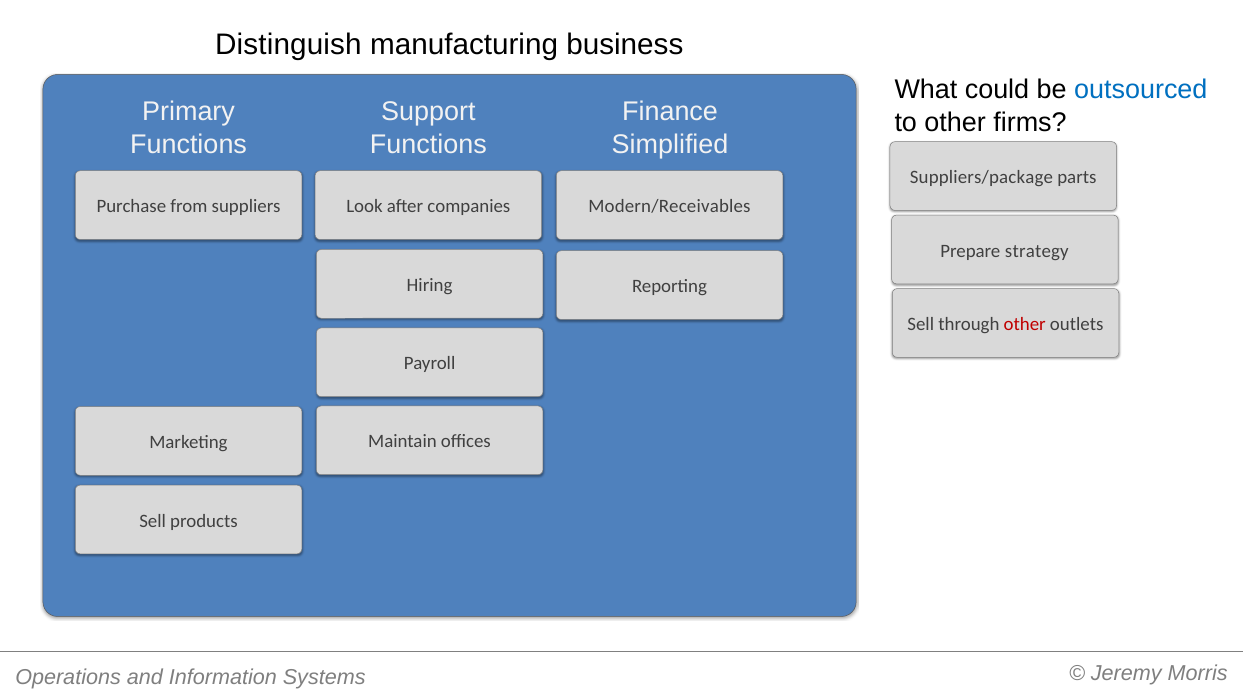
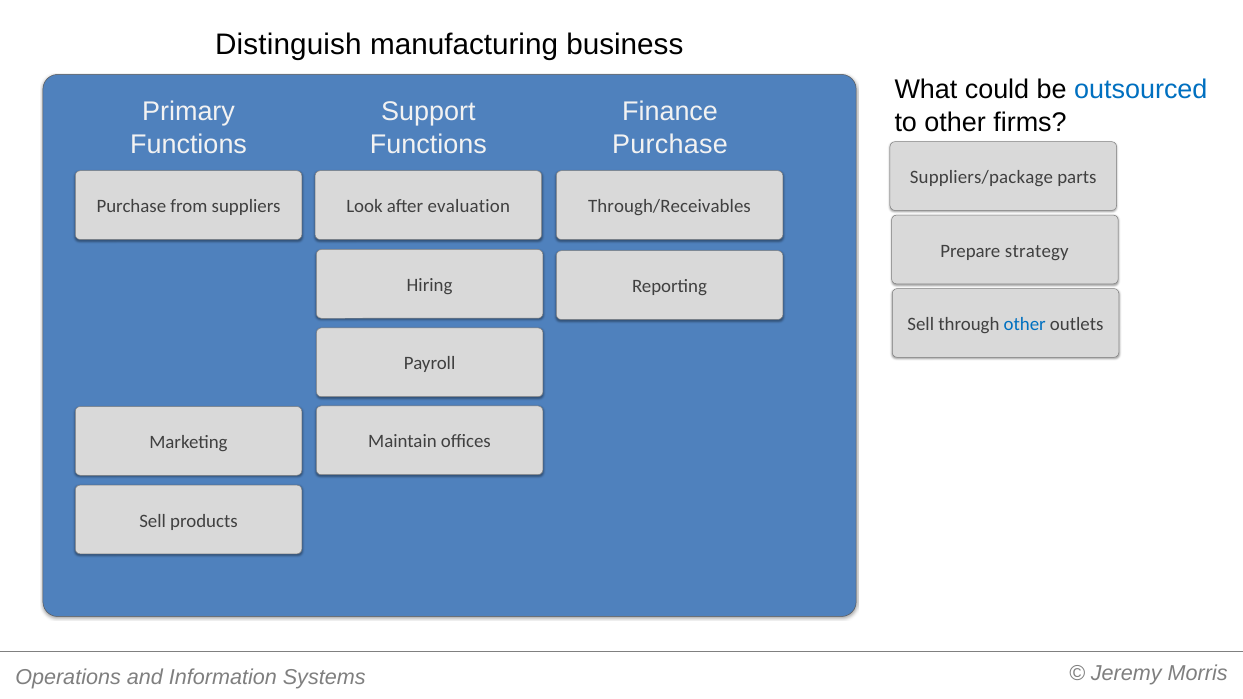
Simplified at (670, 144): Simplified -> Purchase
companies: companies -> evaluation
Modern/Receivables: Modern/Receivables -> Through/Receivables
other at (1025, 324) colour: red -> blue
